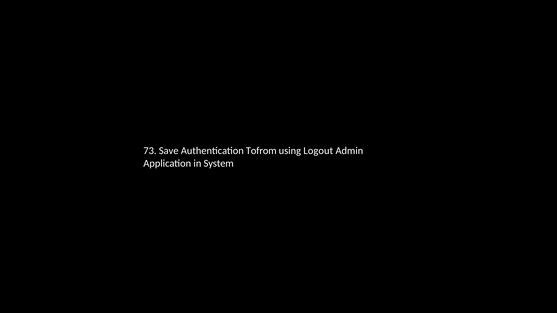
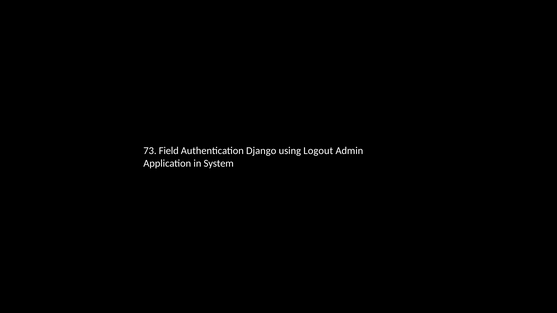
Save: Save -> Field
Tofrom: Tofrom -> Django
